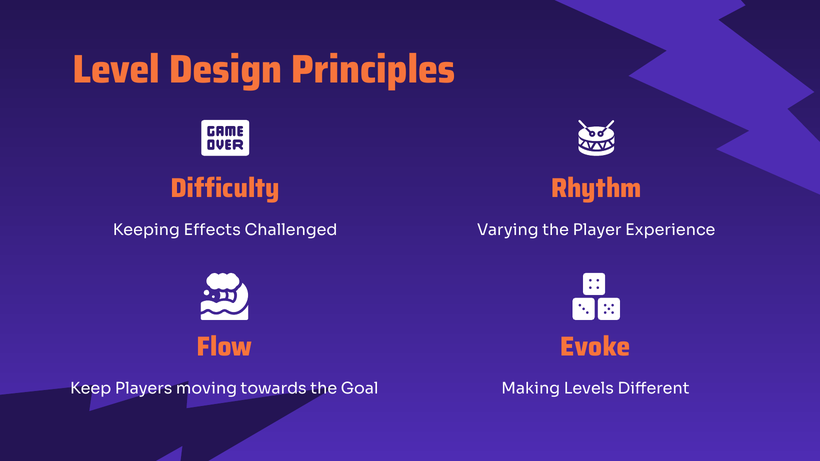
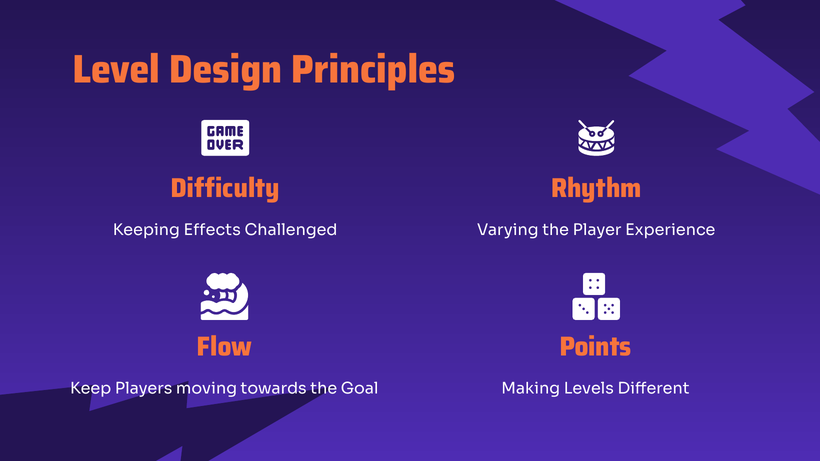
Evoke: Evoke -> Points
